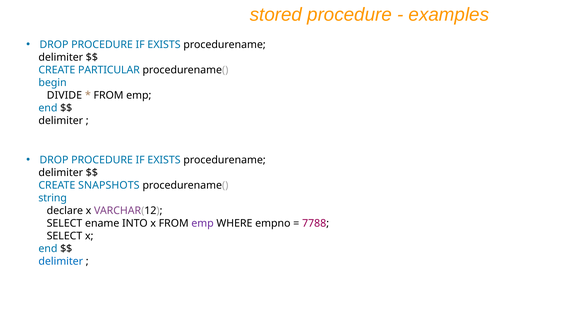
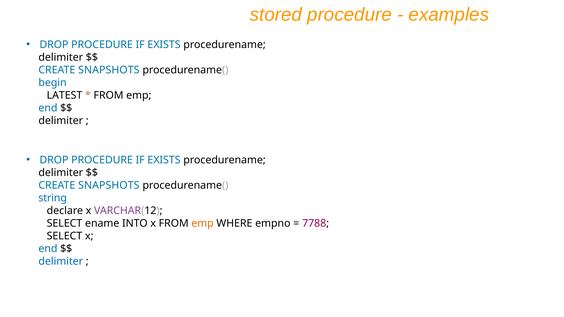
PARTICULAR at (109, 70): PARTICULAR -> SNAPSHOTS
DIVIDE: DIVIDE -> LATEST
emp at (203, 223) colour: purple -> orange
